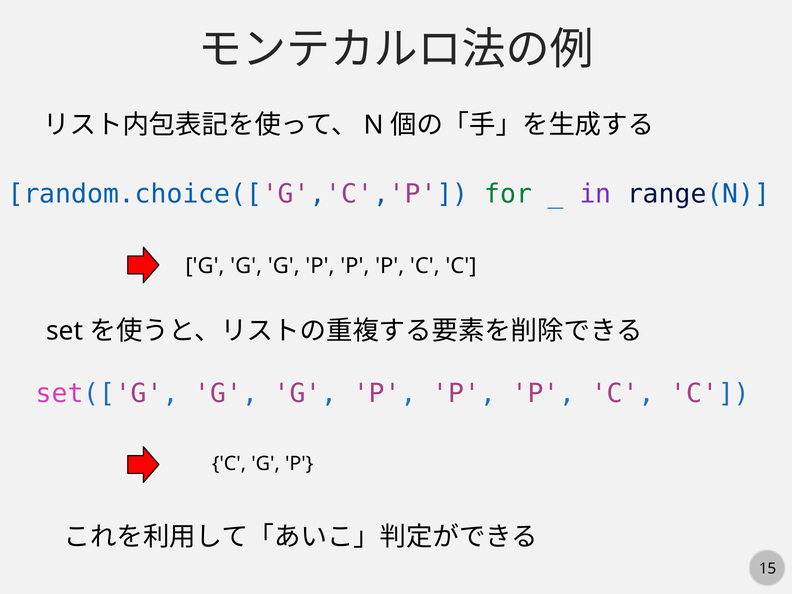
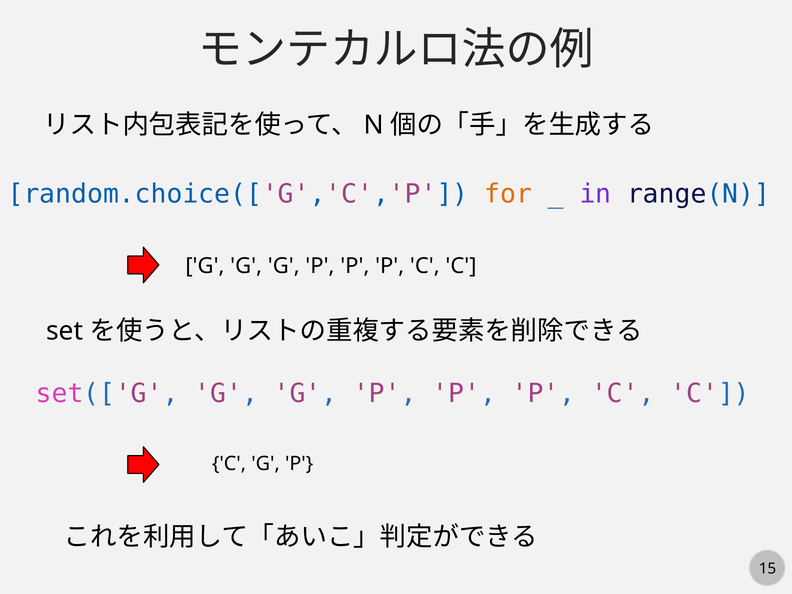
for colour: green -> orange
